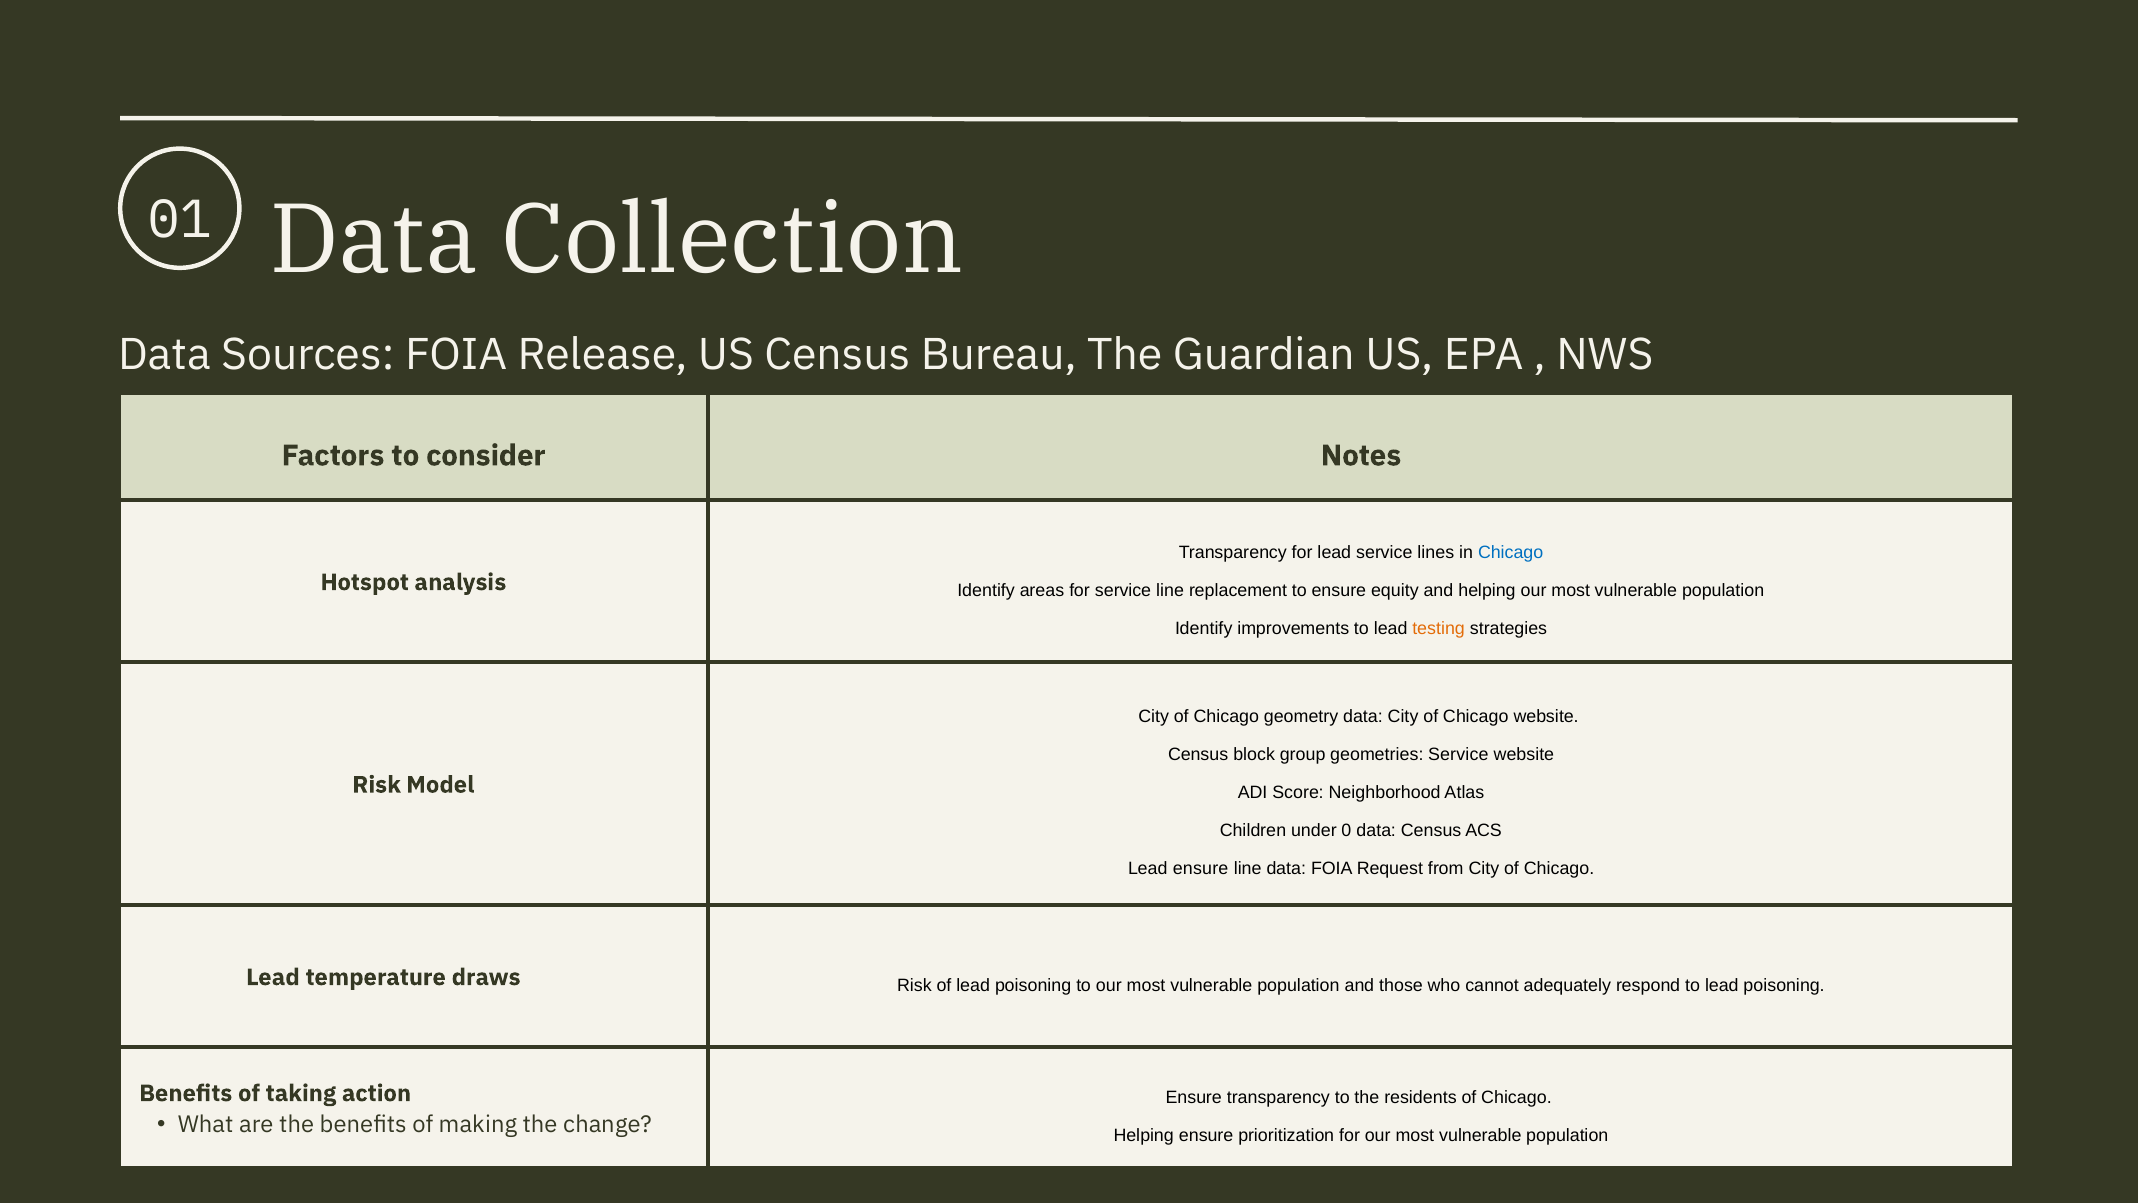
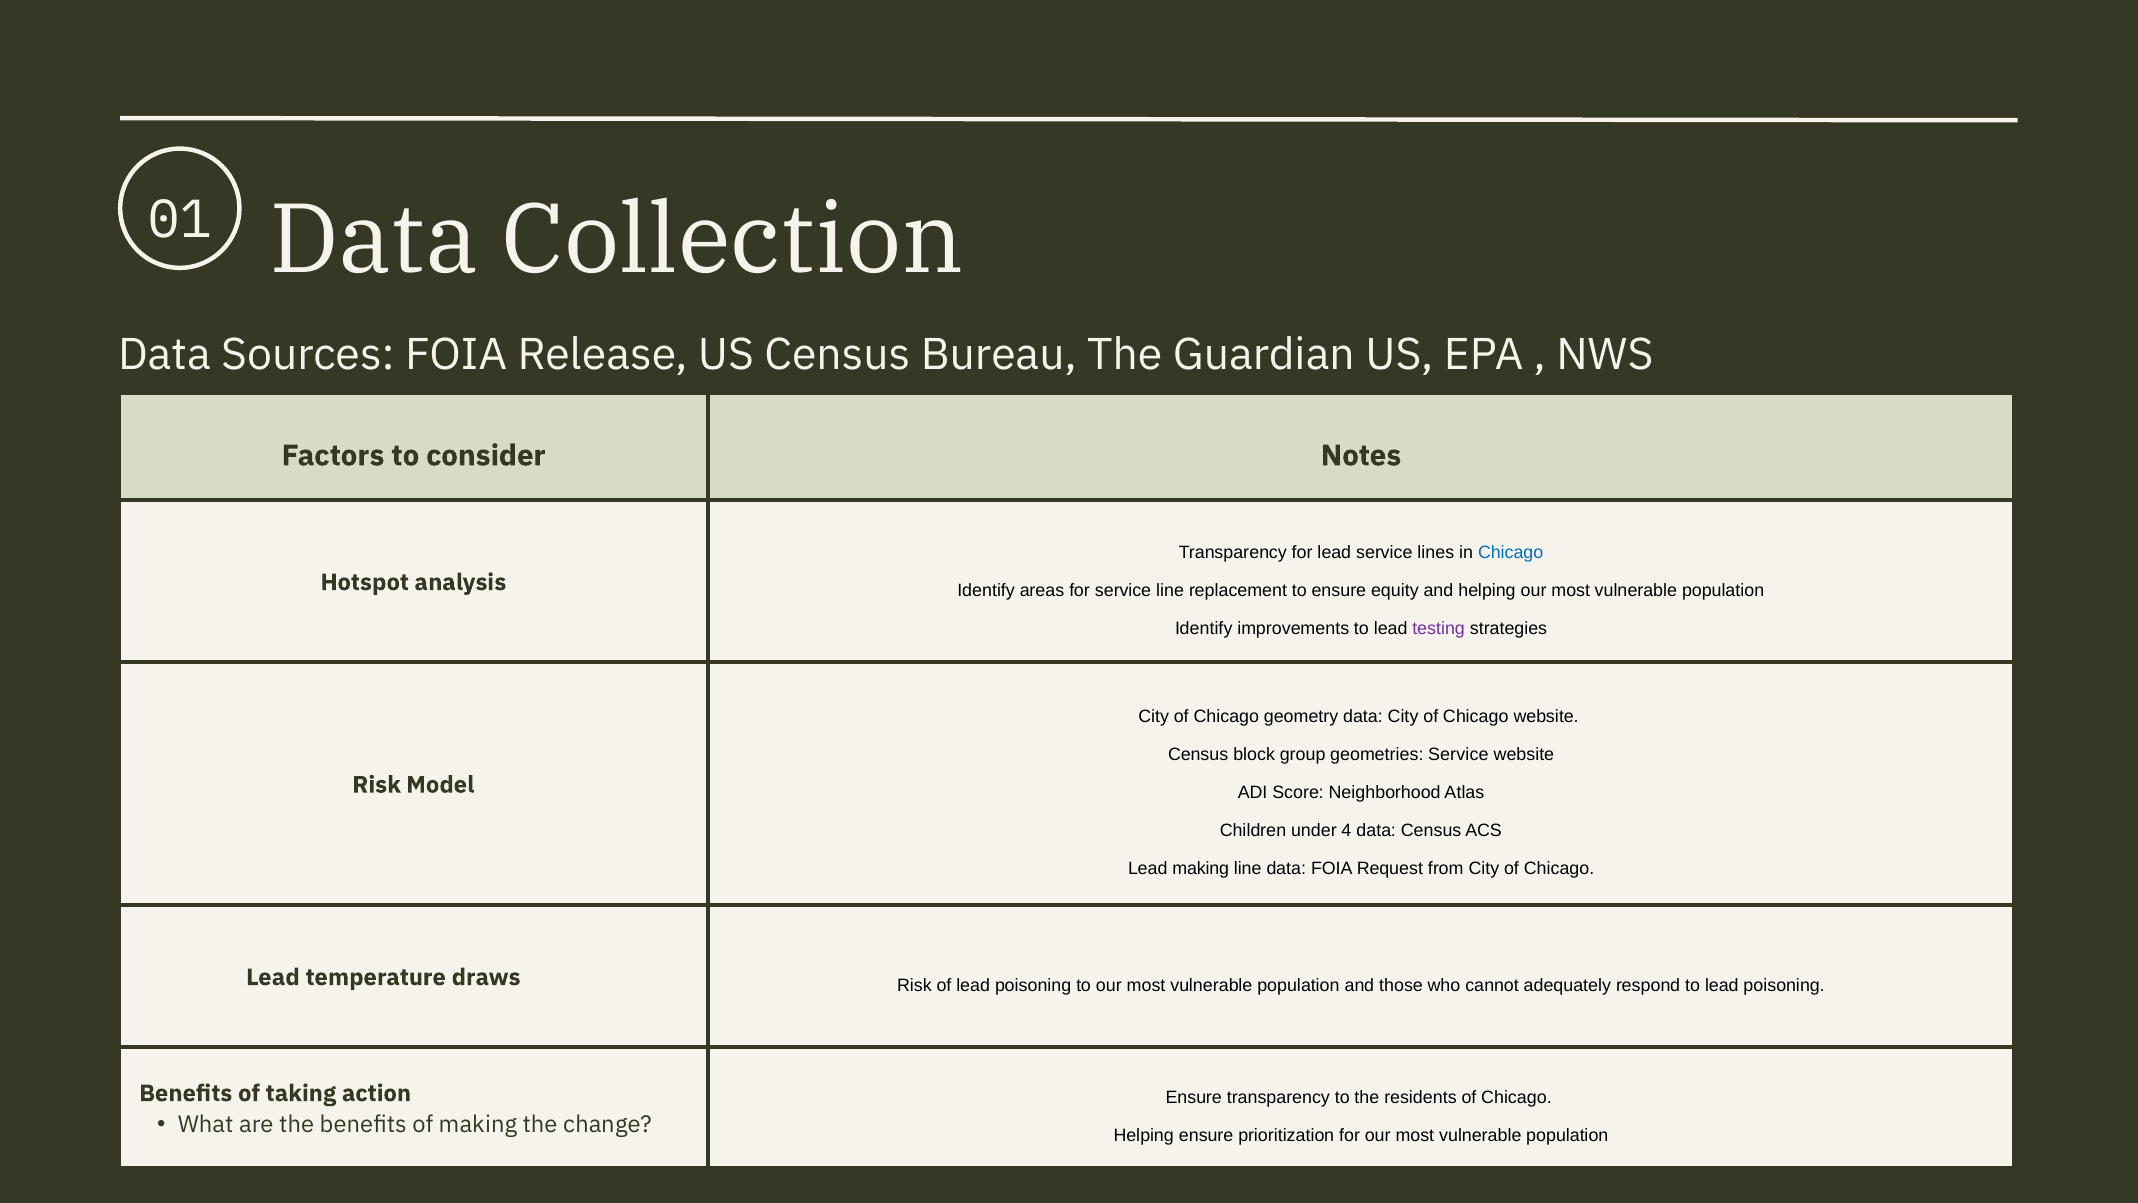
testing colour: orange -> purple
0: 0 -> 4
Lead ensure: ensure -> making
